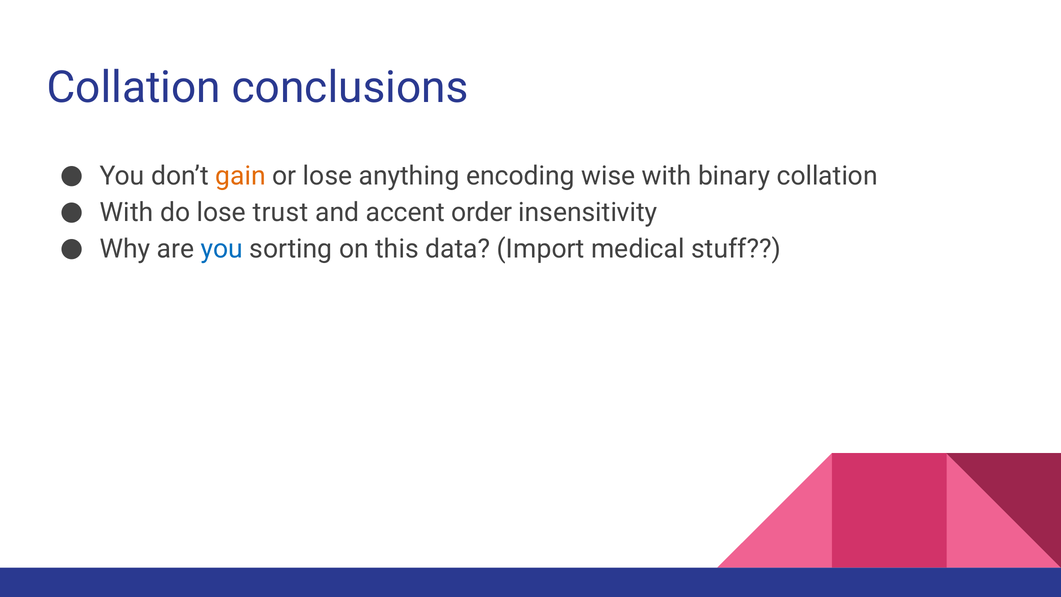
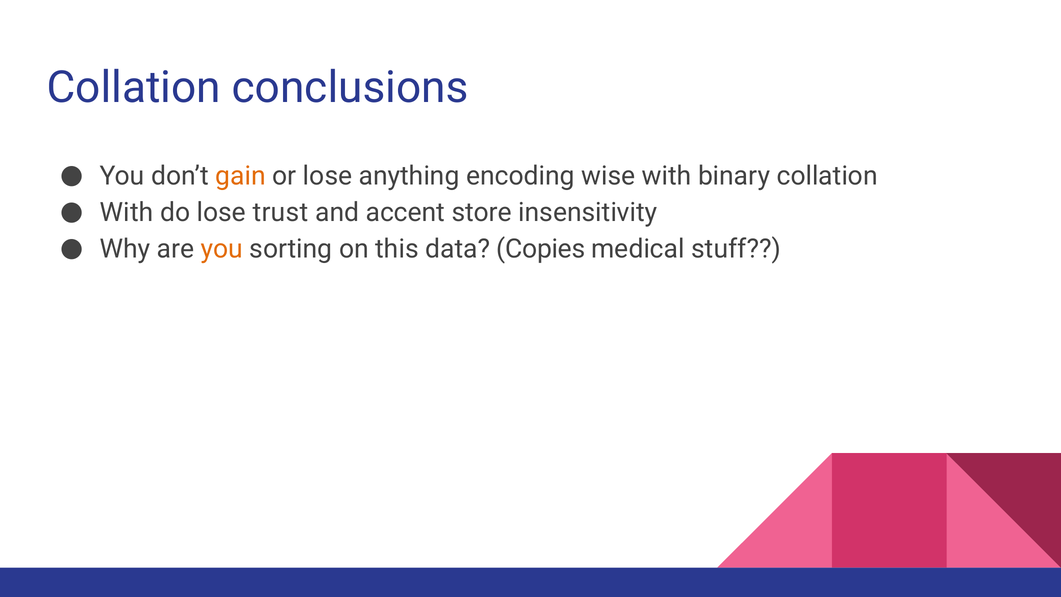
order: order -> store
you at (222, 249) colour: blue -> orange
Import: Import -> Copies
